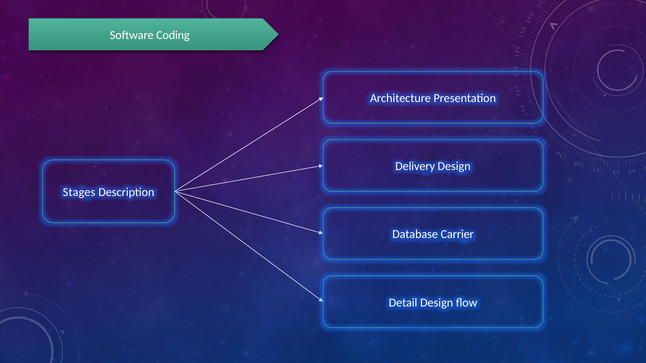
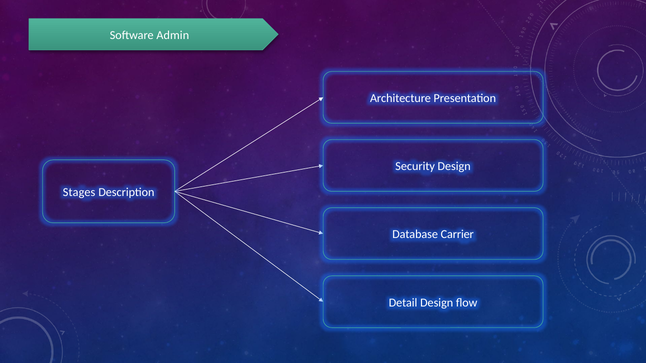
Coding: Coding -> Admin
Delivery: Delivery -> Security
